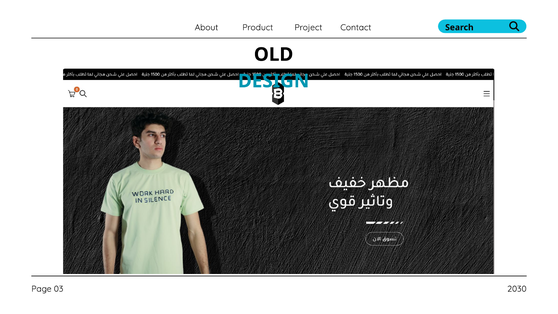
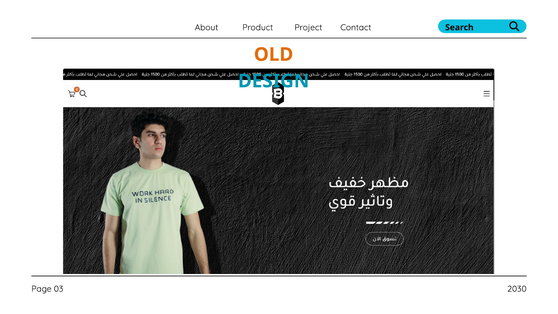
OLD colour: black -> orange
